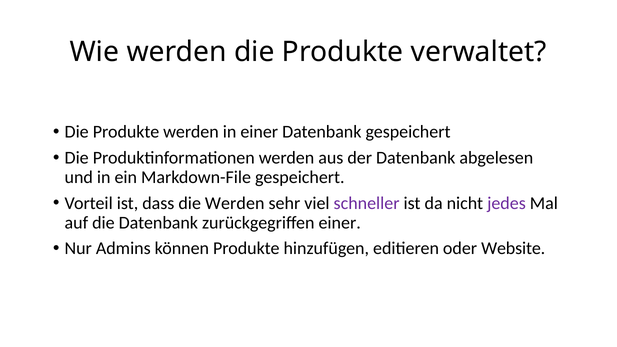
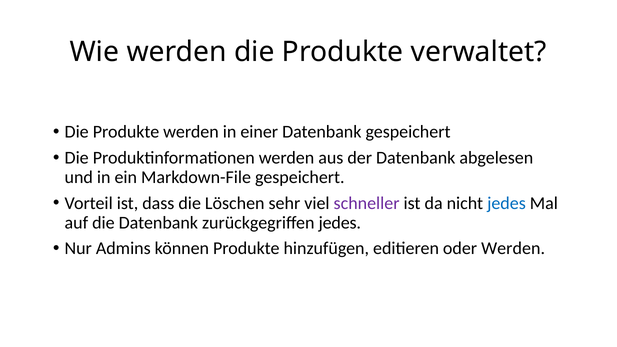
die Werden: Werden -> Löschen
jedes at (506, 203) colour: purple -> blue
zurückgegriffen einer: einer -> jedes
oder Website: Website -> Werden
